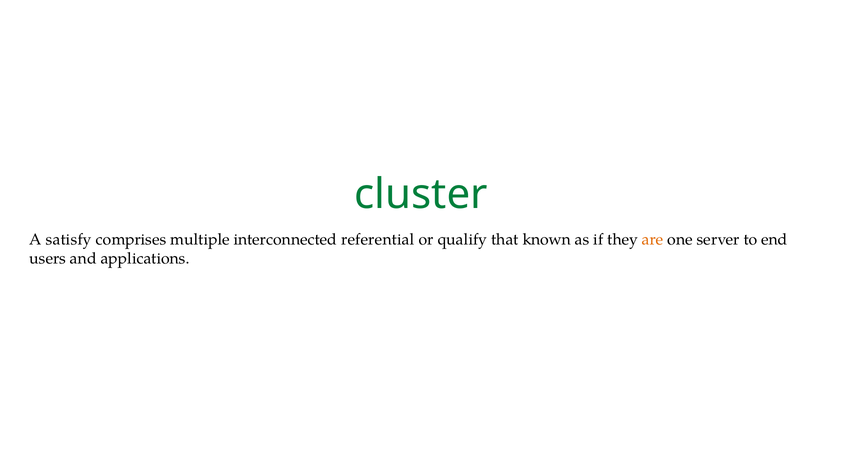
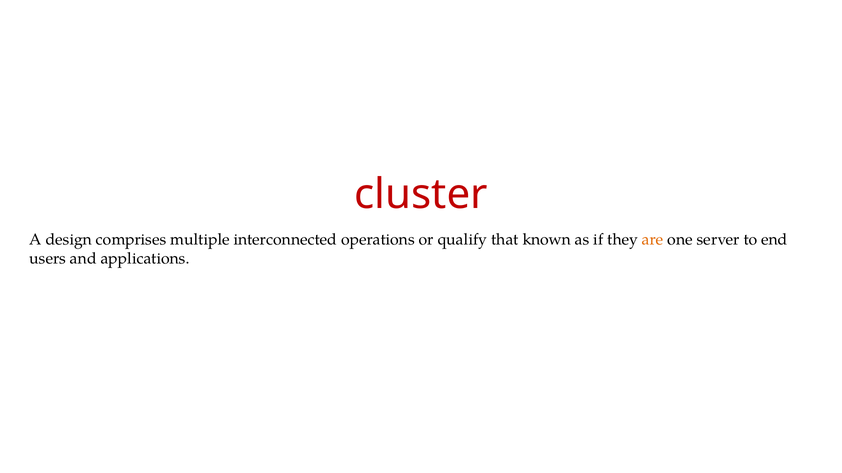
cluster colour: green -> red
satisfy: satisfy -> design
referential: referential -> operations
